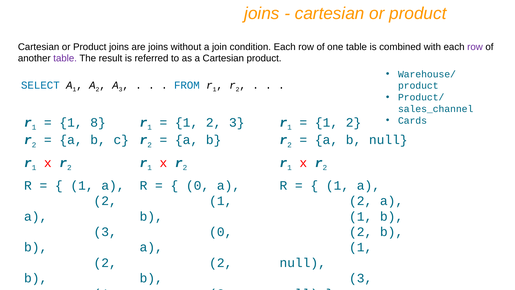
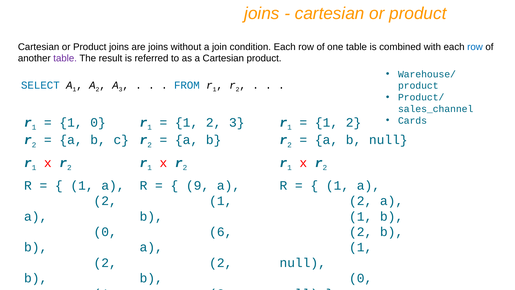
row at (475, 47) colour: purple -> blue
1 8: 8 -> 0
0 at (198, 185): 0 -> 9
3 at (105, 232): 3 -> 0
0 at (221, 232): 0 -> 6
3 at (361, 278): 3 -> 0
